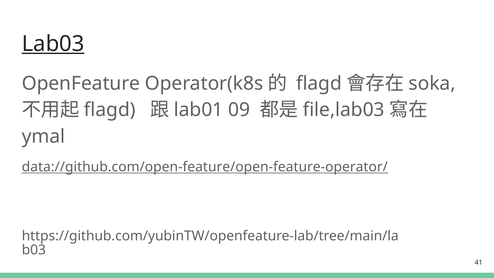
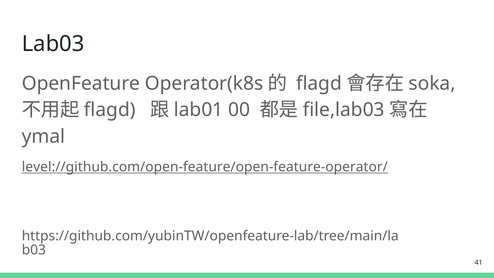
Lab03 underline: present -> none
09: 09 -> 00
data://github.com/open-feature/open-feature-operator/: data://github.com/open-feature/open-feature-operator/ -> level://github.com/open-feature/open-feature-operator/
